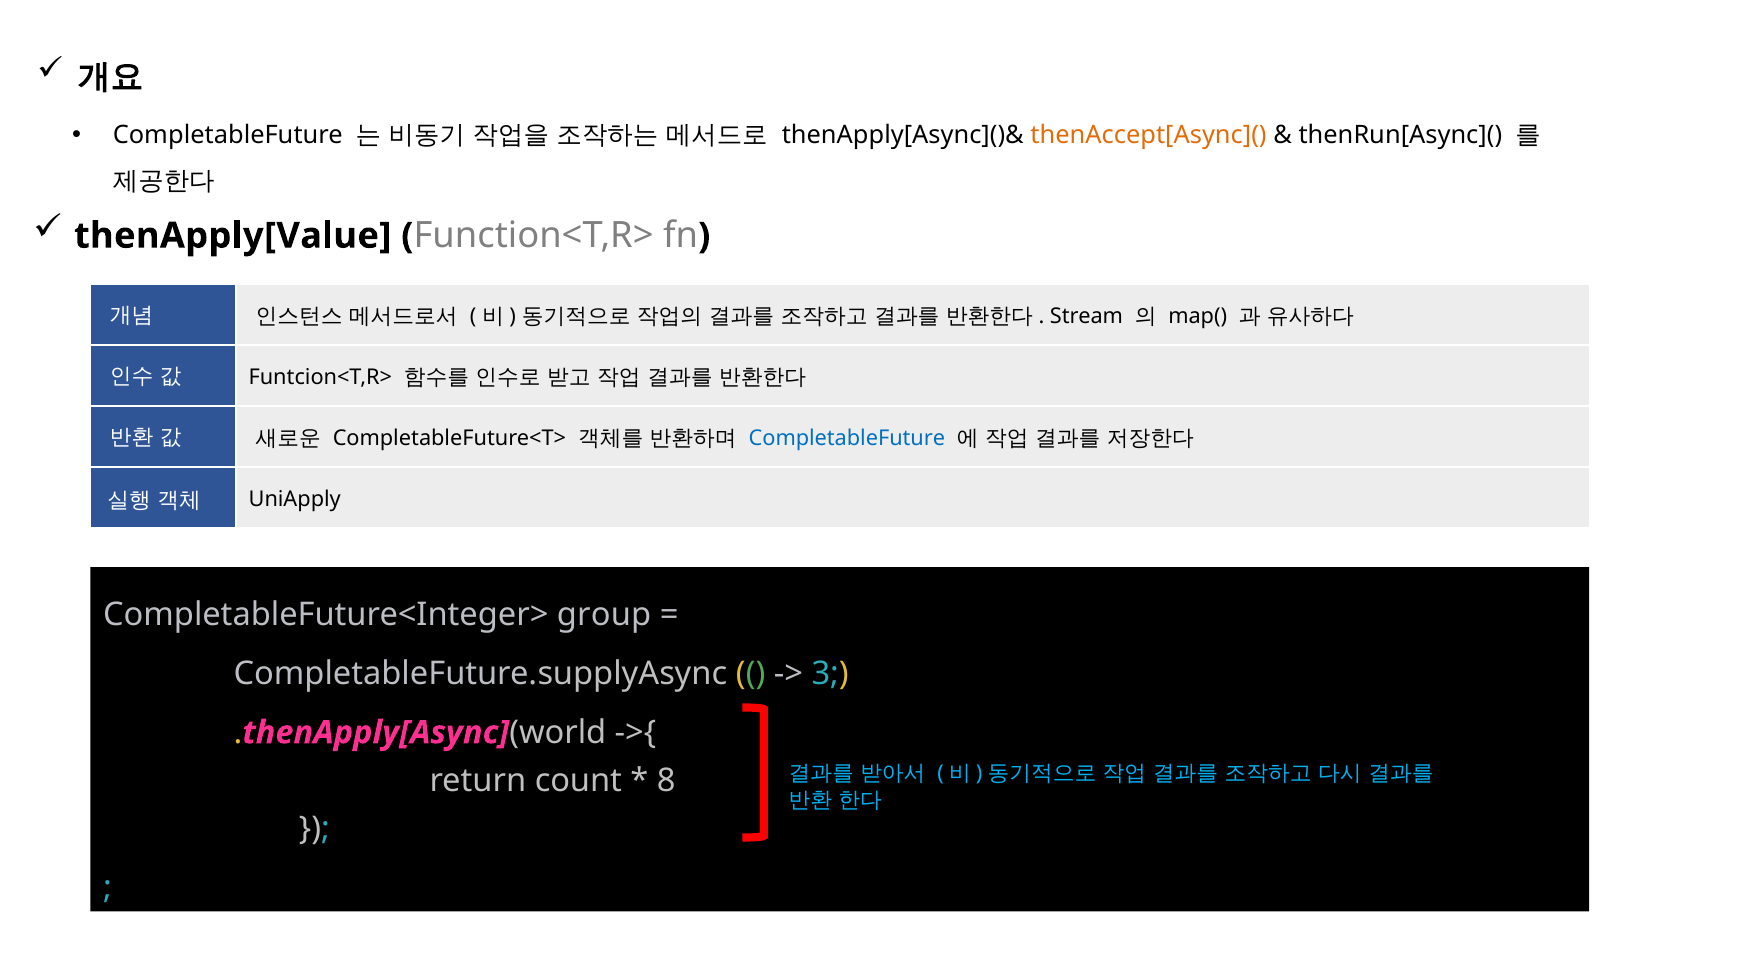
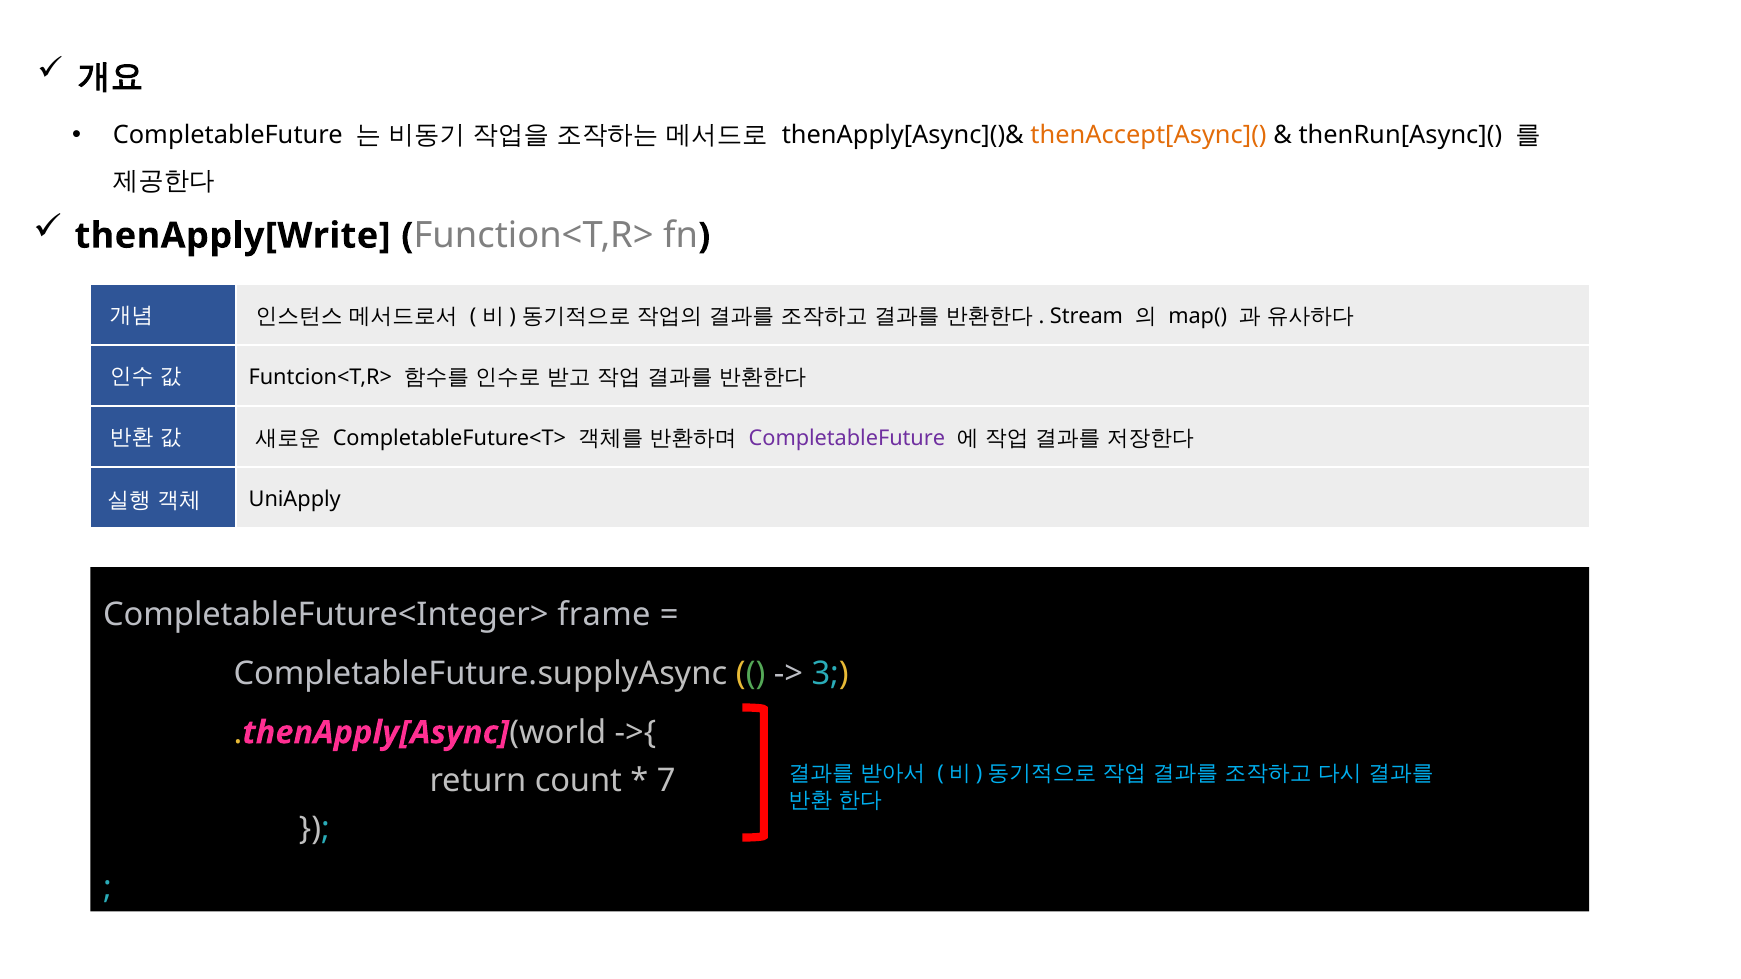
thenApply[Value: thenApply[Value -> thenApply[Write
CompletableFuture at (847, 438) colour: blue -> purple
group: group -> frame
8: 8 -> 7
